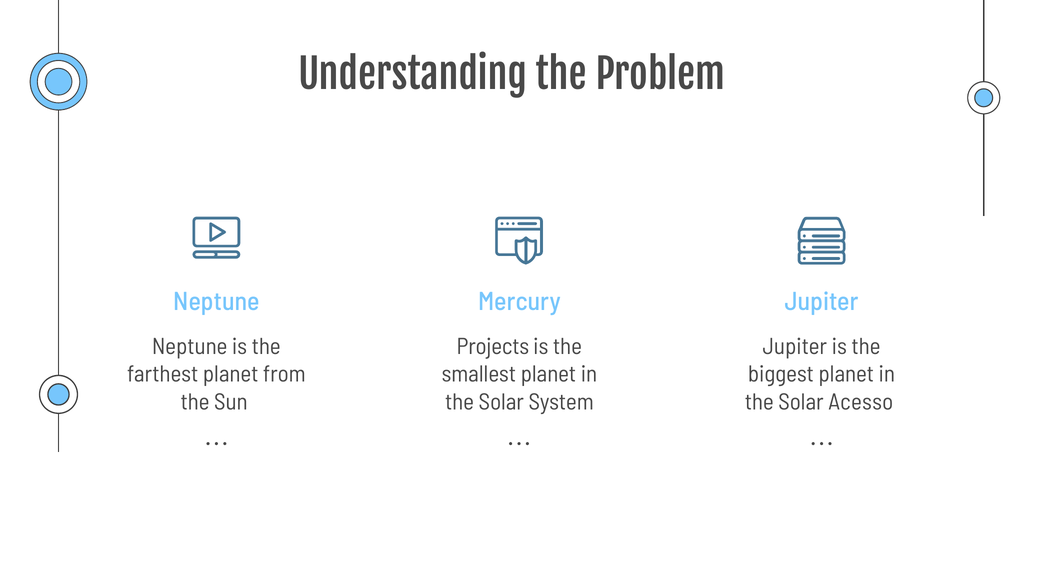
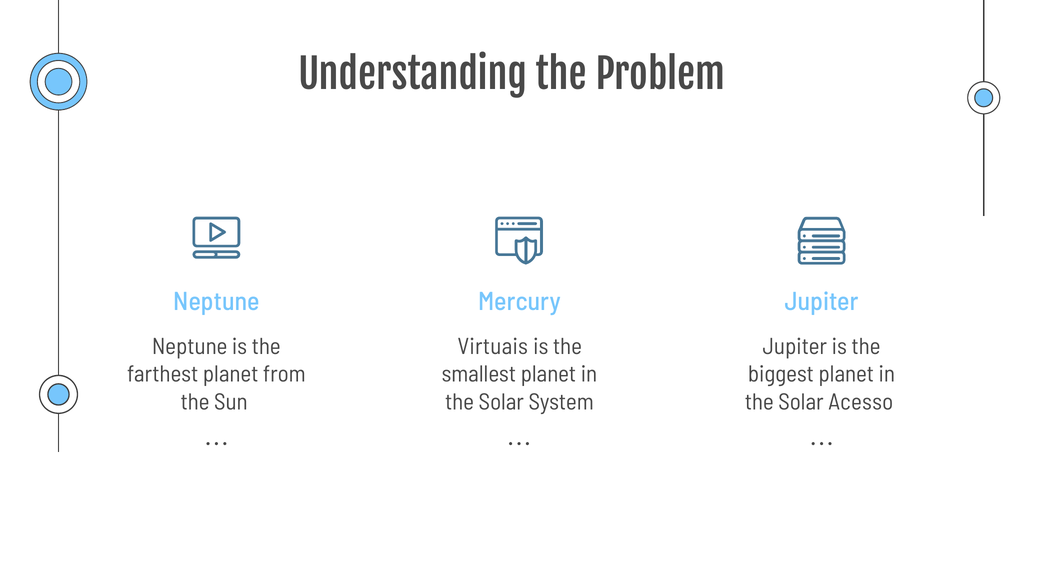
Projects: Projects -> Virtuais
